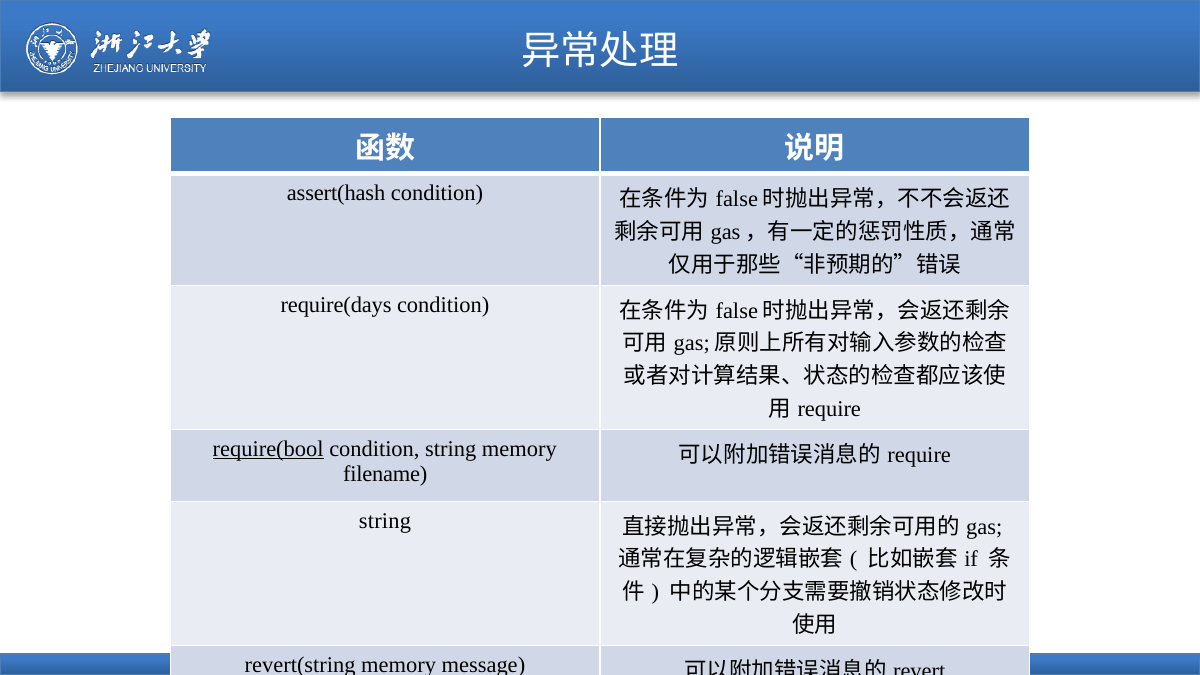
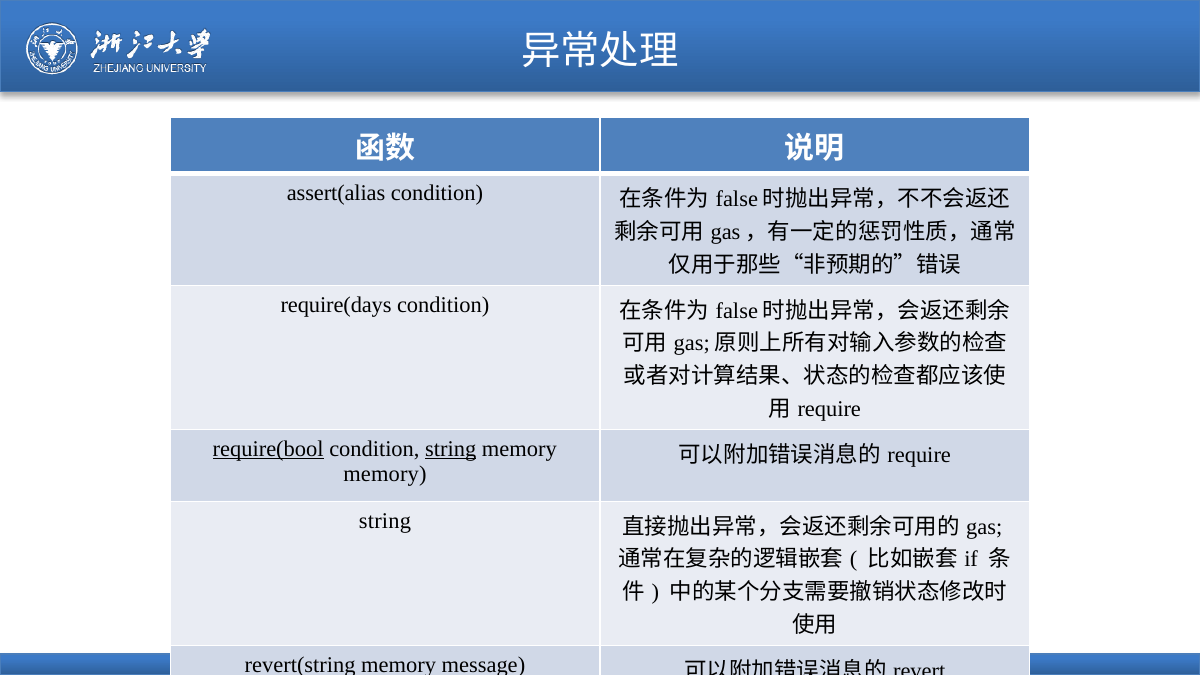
assert(hash: assert(hash -> assert(alias
string at (451, 449) underline: none -> present
filename at (385, 474): filename -> memory
